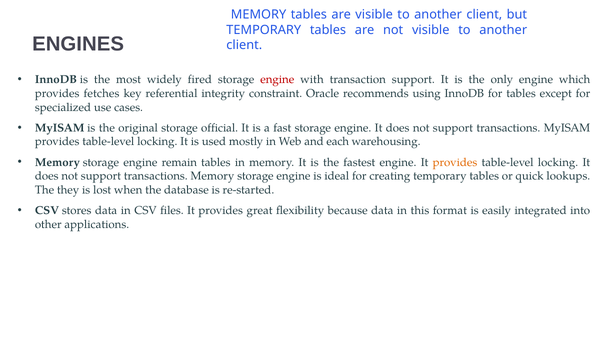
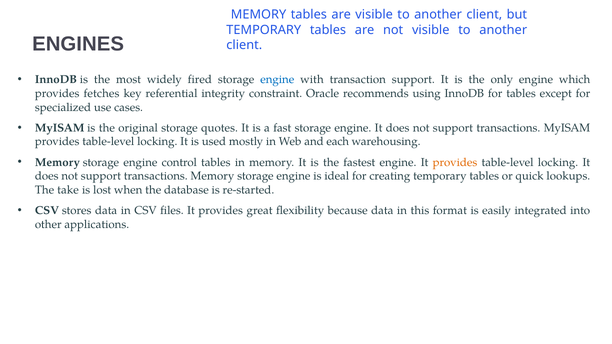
engine at (277, 80) colour: red -> blue
official: official -> quotes
remain: remain -> control
they: they -> take
